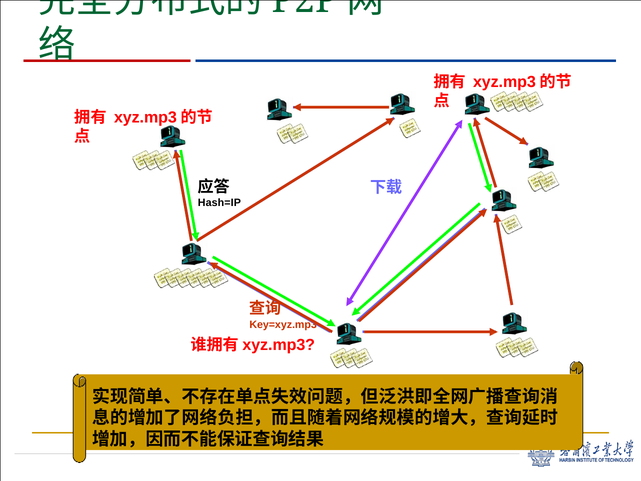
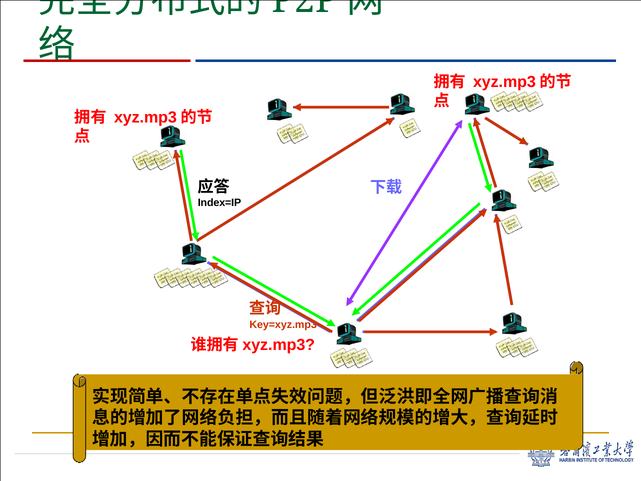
Hash=IP: Hash=IP -> Index=IP
